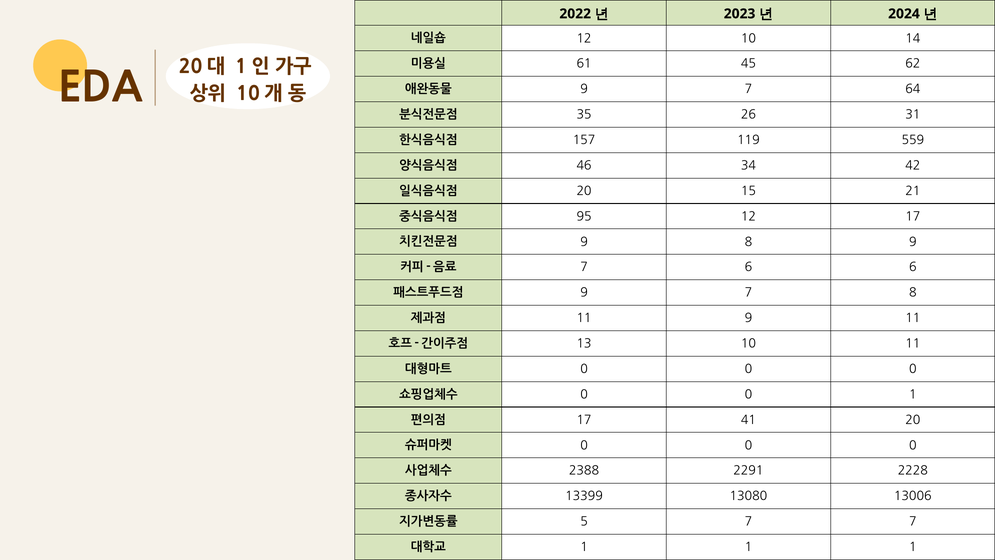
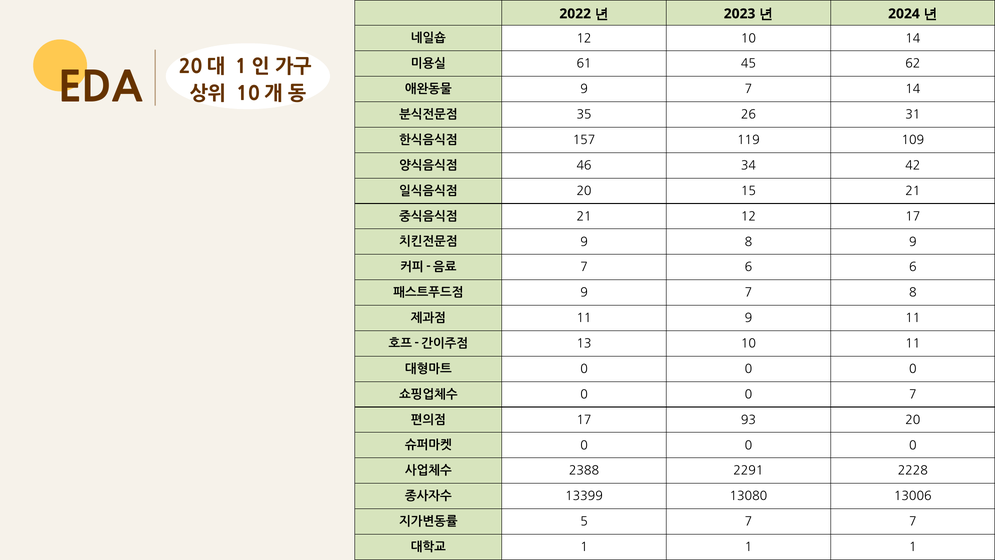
7 64: 64 -> 14
559: 559 -> 109
95 at (584, 216): 95 -> 21
0 1: 1 -> 7
41: 41 -> 93
